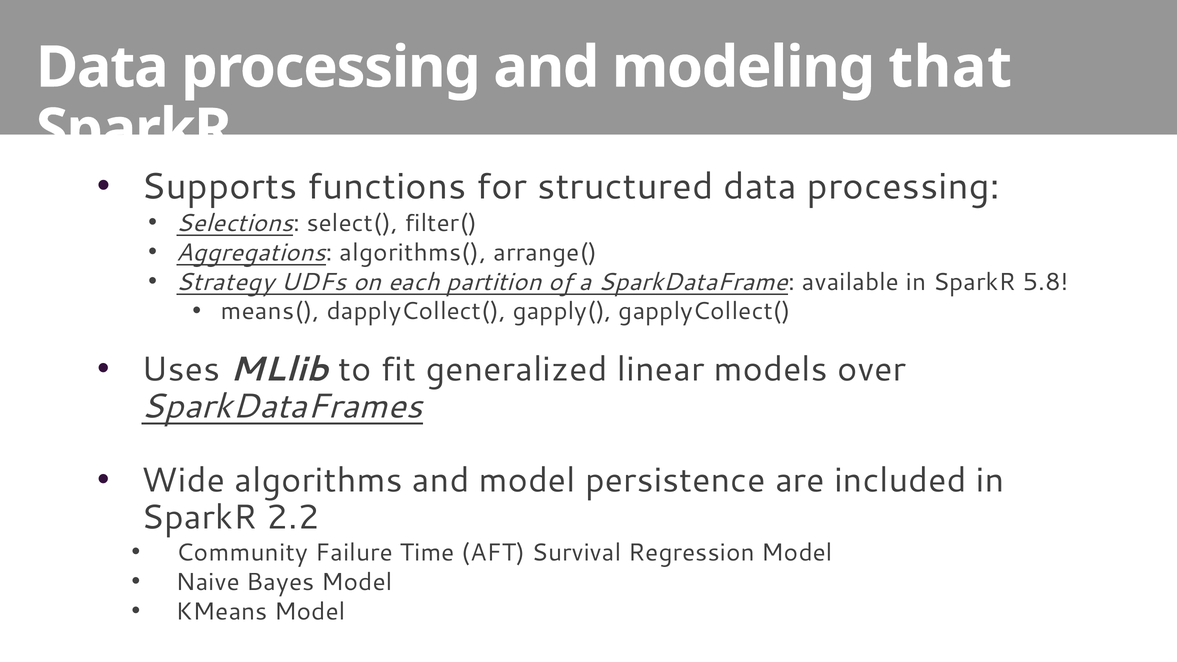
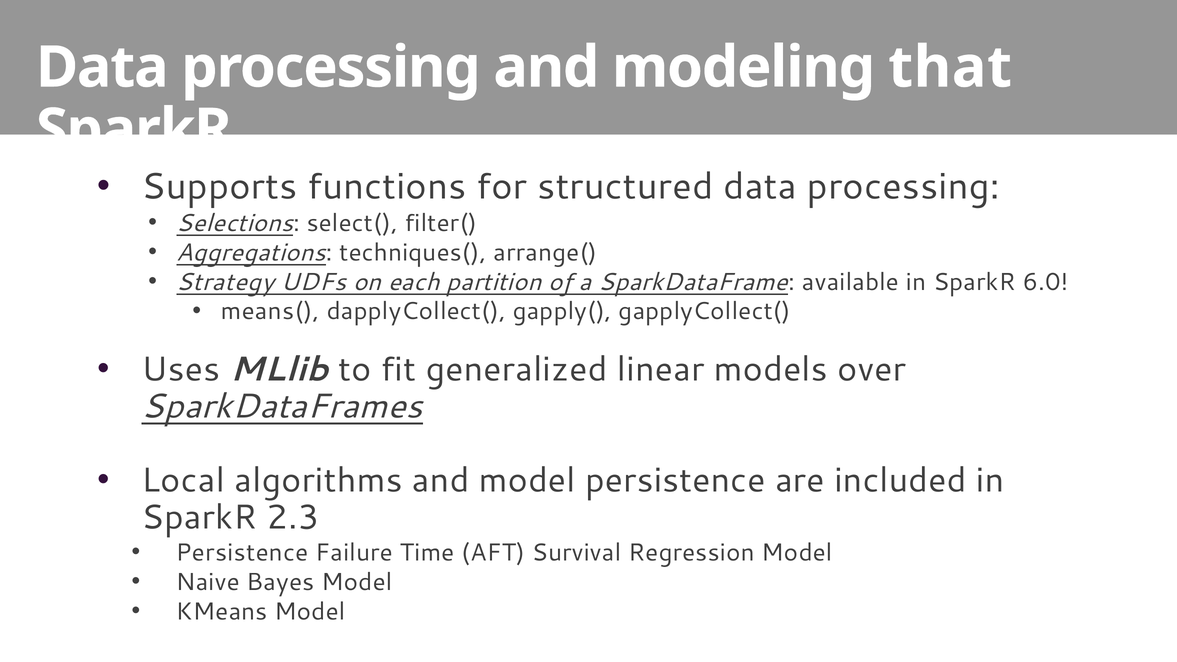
algorithms(: algorithms( -> techniques(
5.8: 5.8 -> 6.0
Wide: Wide -> Local
2.2: 2.2 -> 2.3
Community at (242, 553): Community -> Persistence
